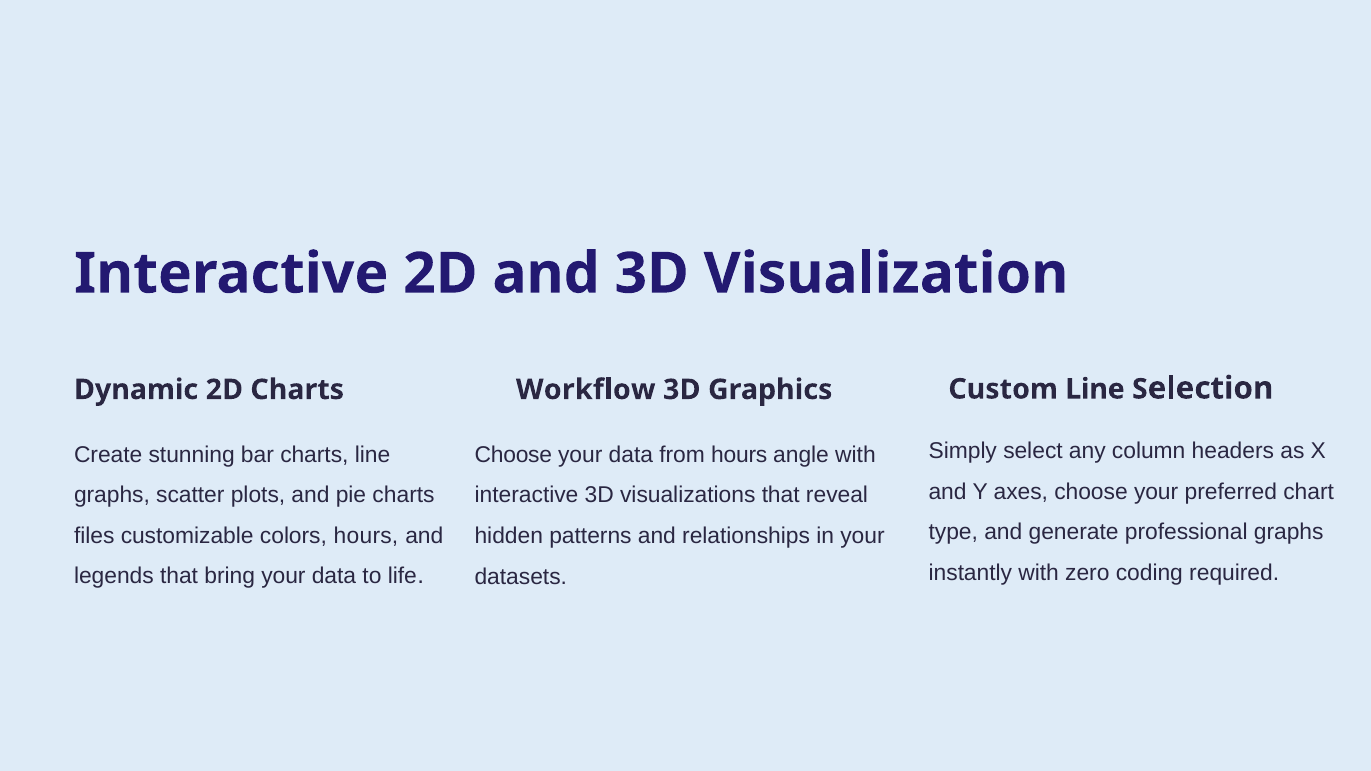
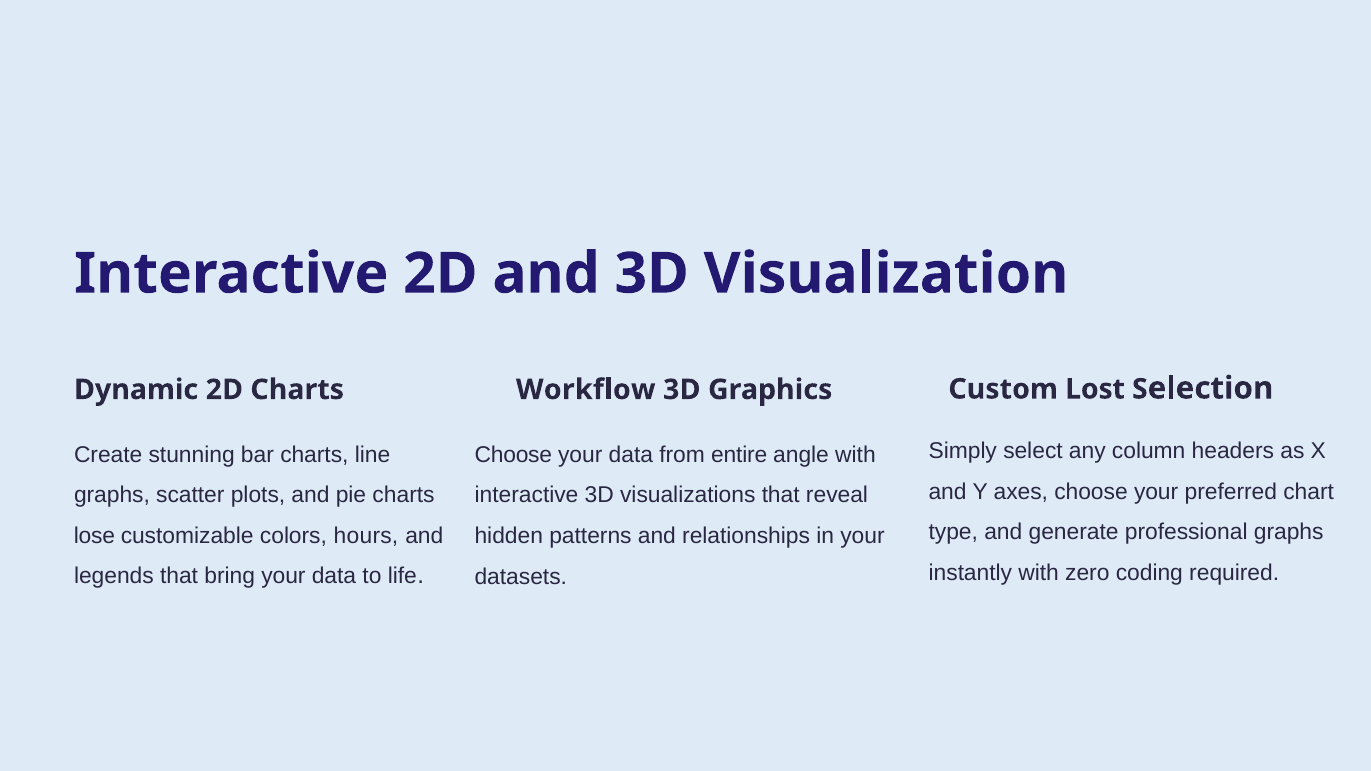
Custom Line: Line -> Lost
from hours: hours -> entire
files: files -> lose
